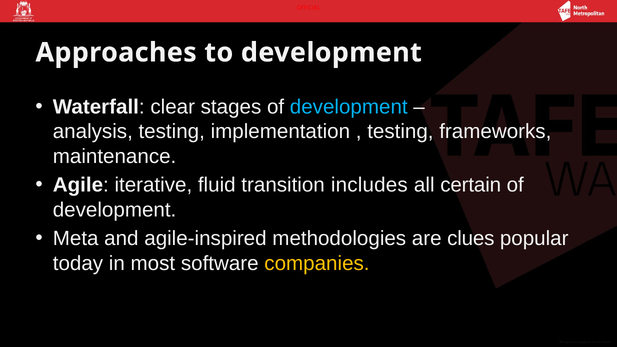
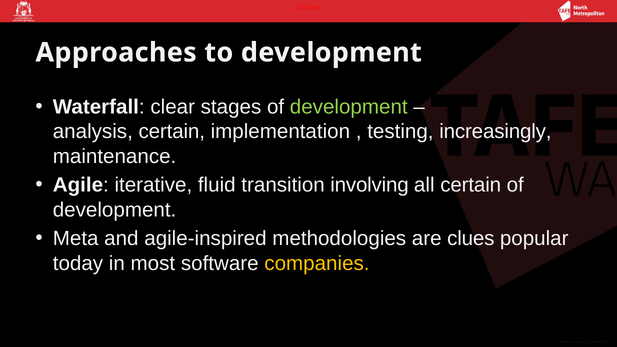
development at (349, 107) colour: light blue -> light green
analysis testing: testing -> certain
frameworks: frameworks -> increasingly
includes: includes -> involving
